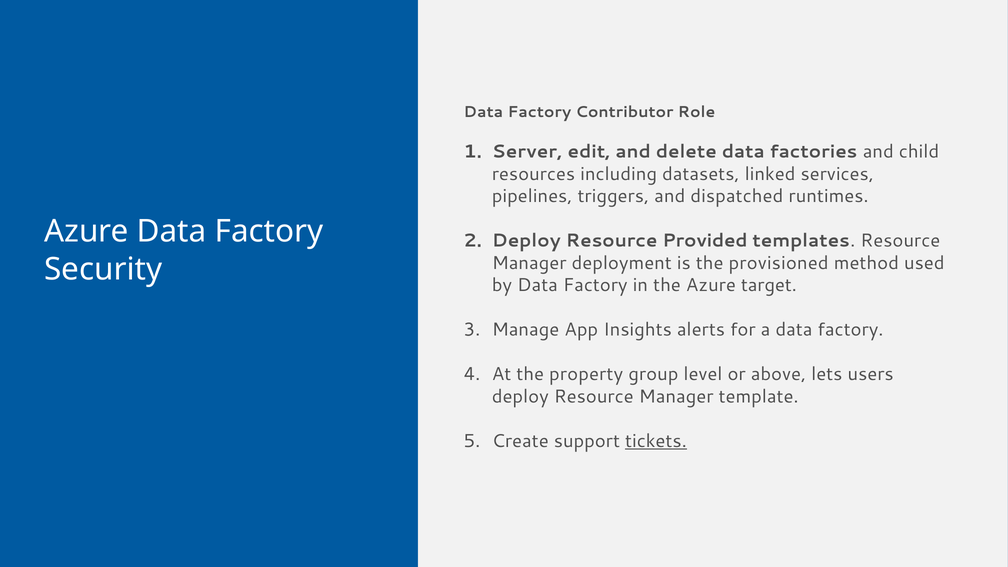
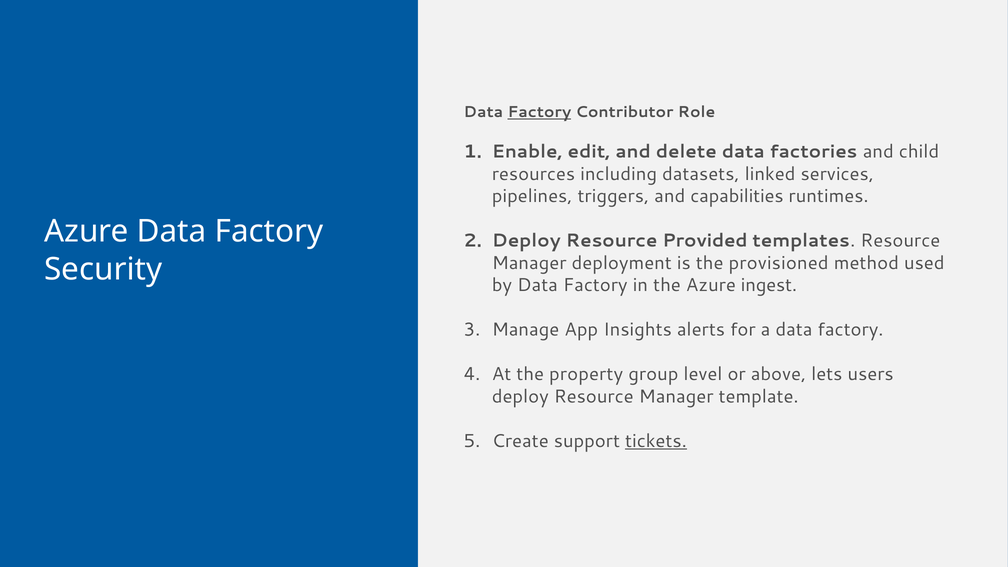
Factory at (539, 112) underline: none -> present
Server: Server -> Enable
dispatched: dispatched -> capabilities
target: target -> ingest
